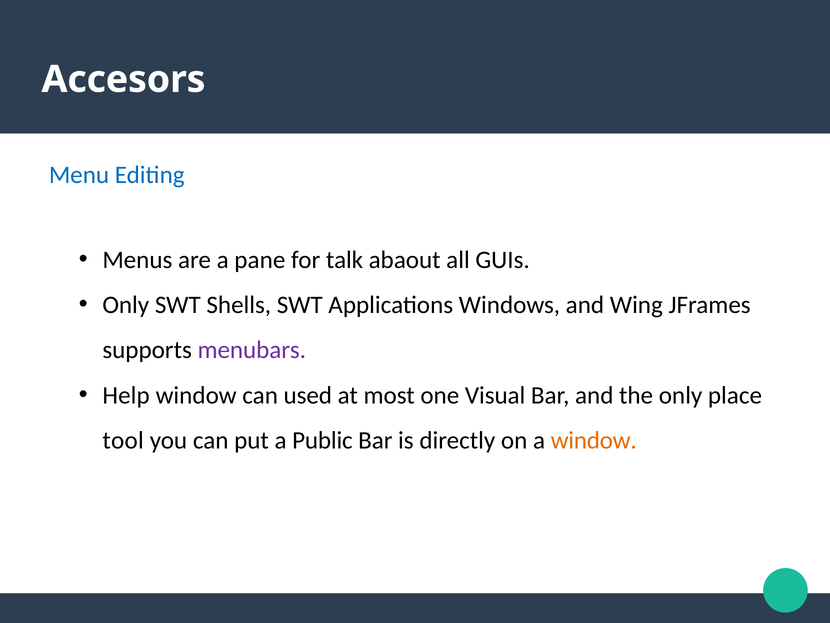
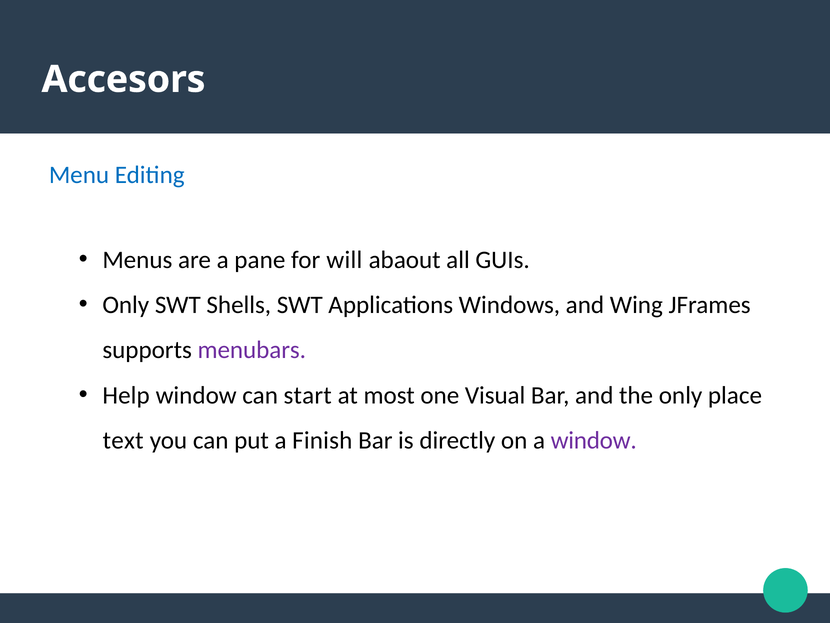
talk: talk -> will
used: used -> start
tool: tool -> text
Public: Public -> Finish
window at (594, 440) colour: orange -> purple
